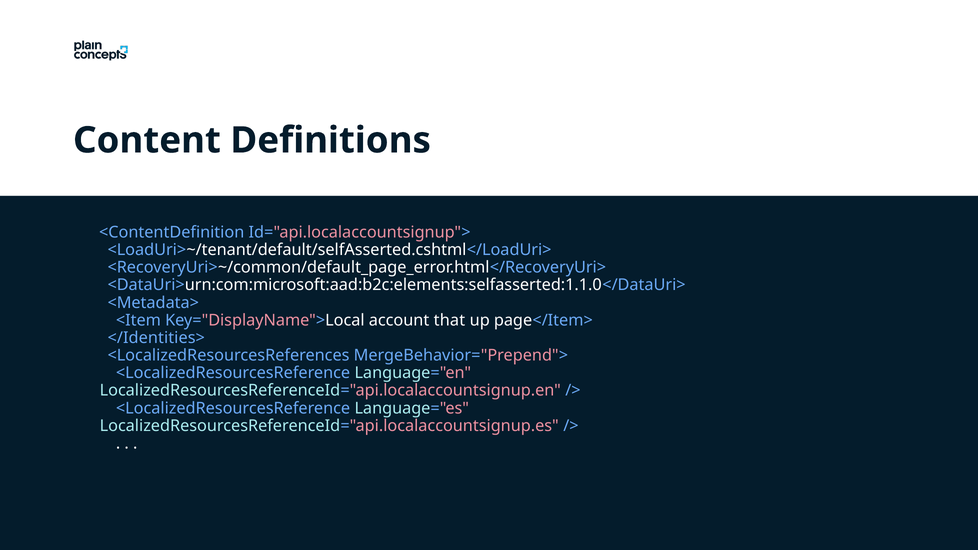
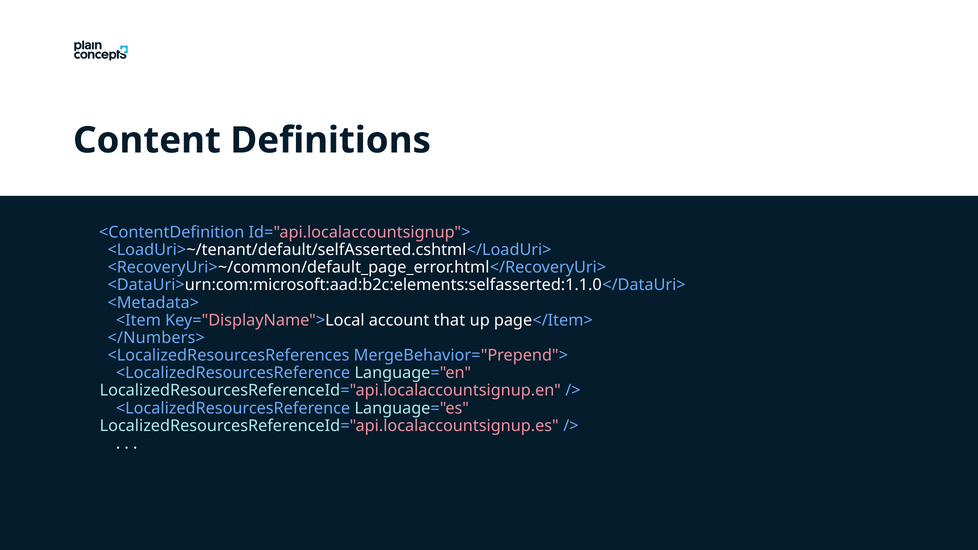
</Identities>: </Identities> -> </Numbers>
